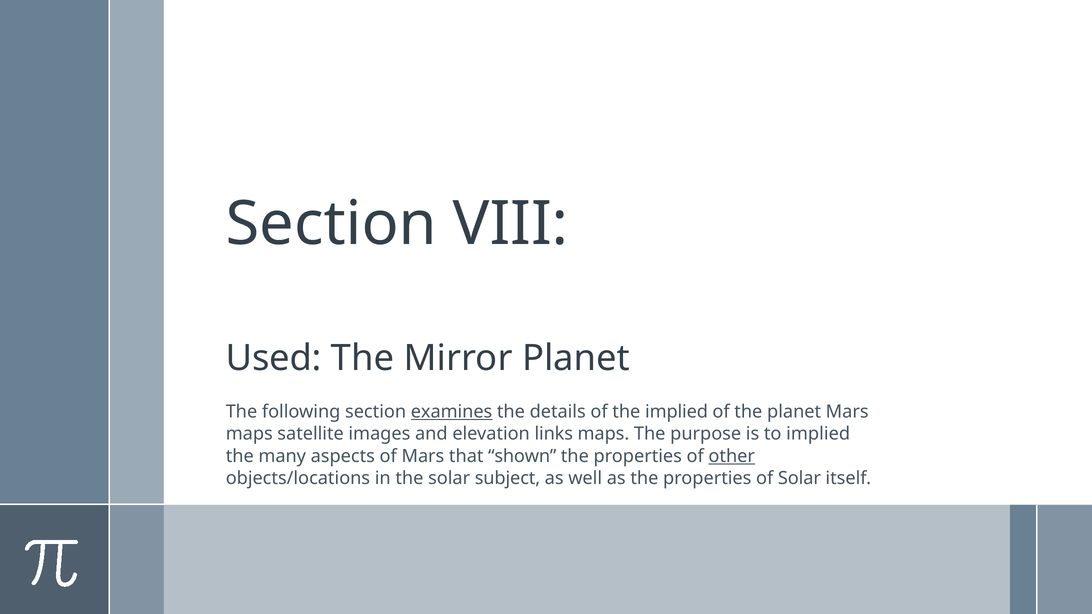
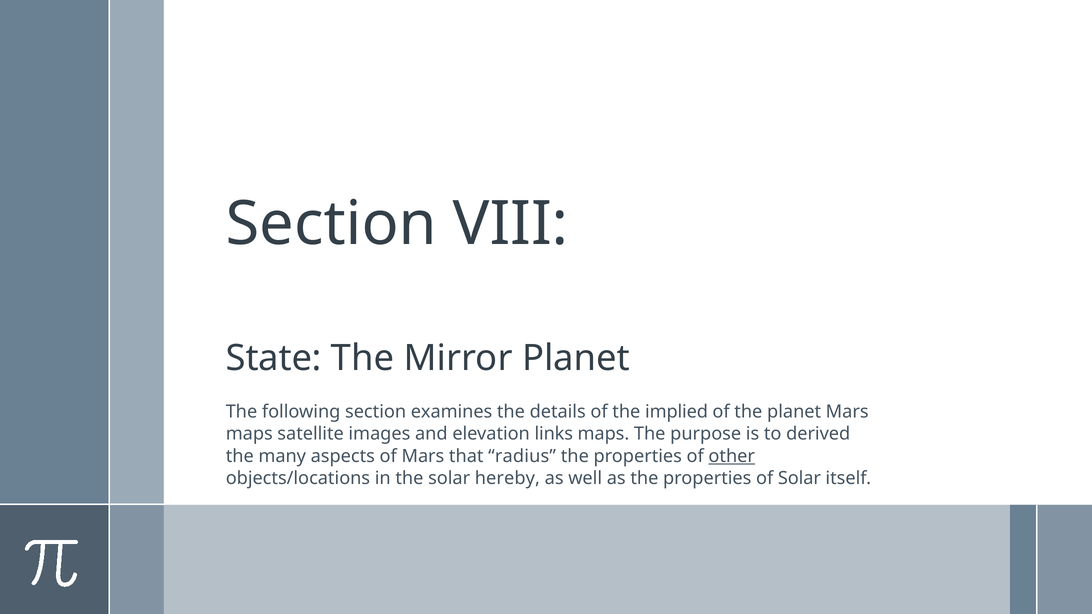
Used: Used -> State
examines underline: present -> none
to implied: implied -> derived
shown: shown -> radius
subject: subject -> hereby
